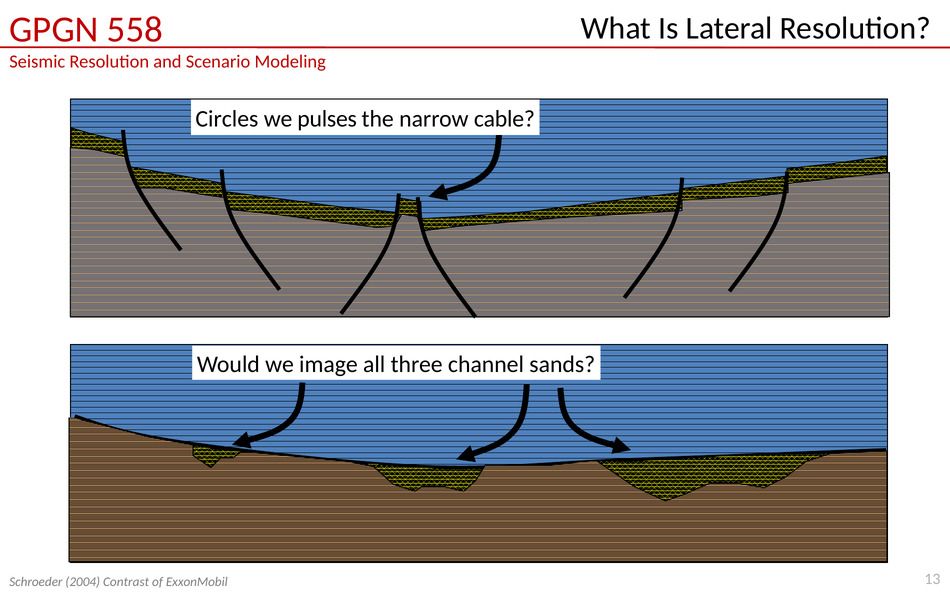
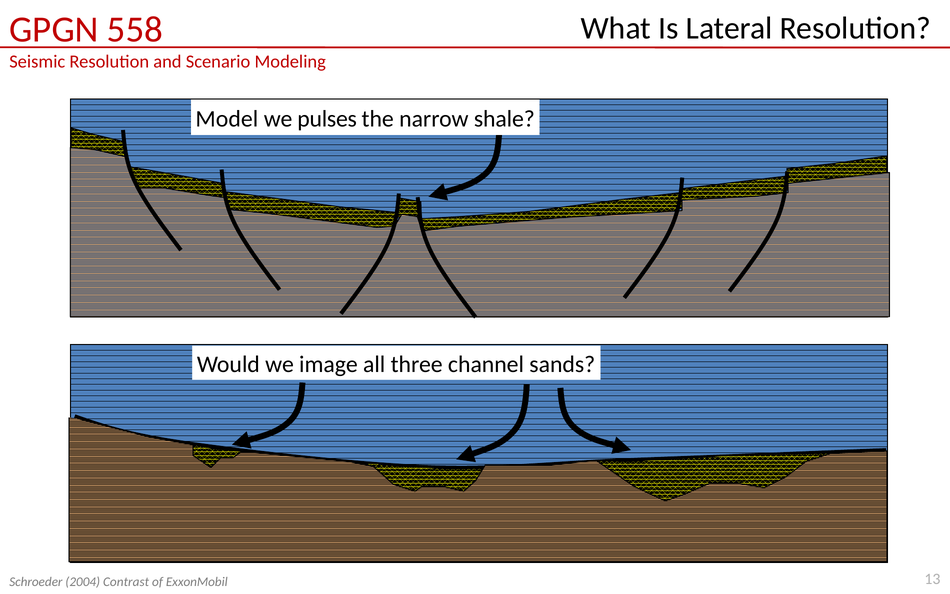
Circles: Circles -> Model
cable: cable -> shale
